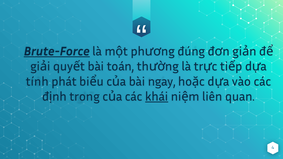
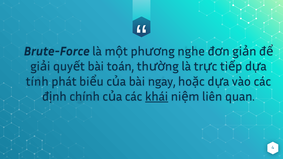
Brute-Force underline: present -> none
đúng: đúng -> nghe
trong: trong -> chính
